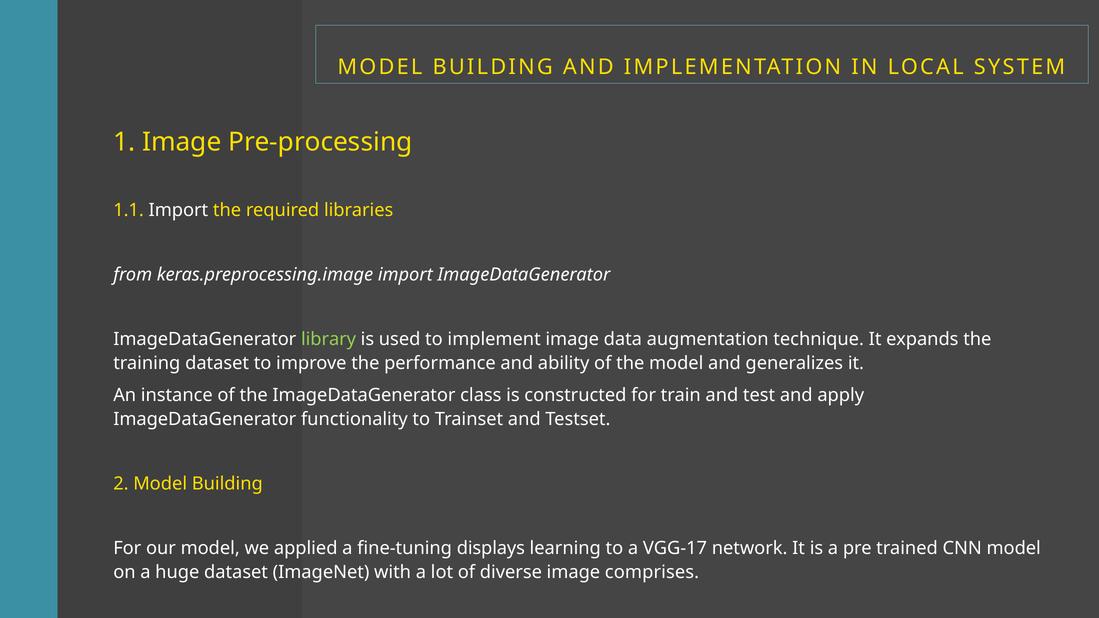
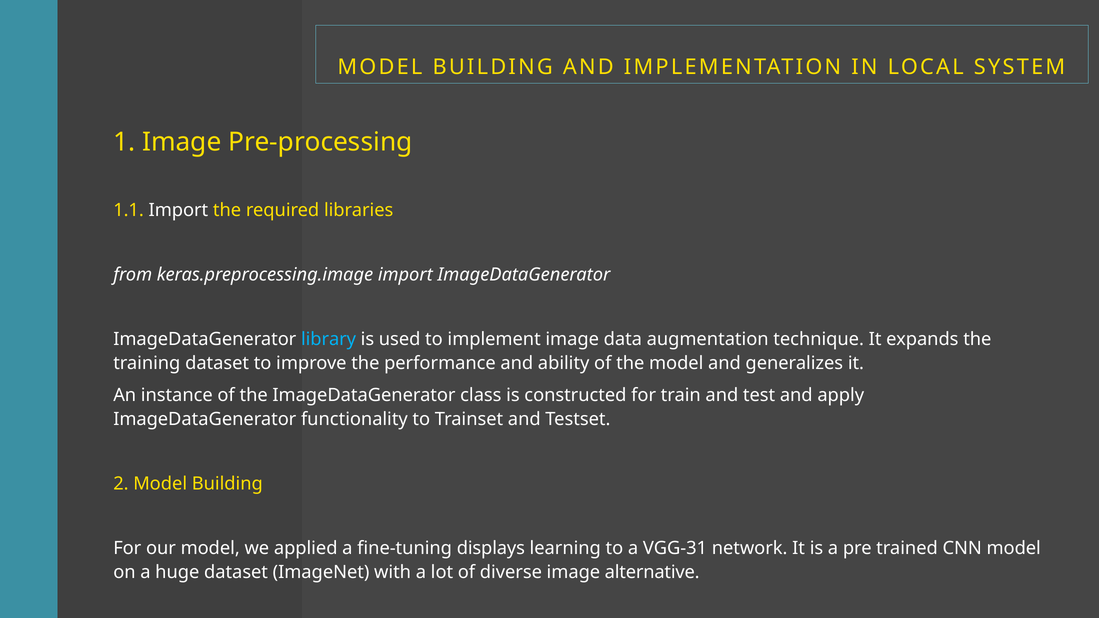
library colour: light green -> light blue
VGG-17: VGG-17 -> VGG-31
comprises: comprises -> alternative
